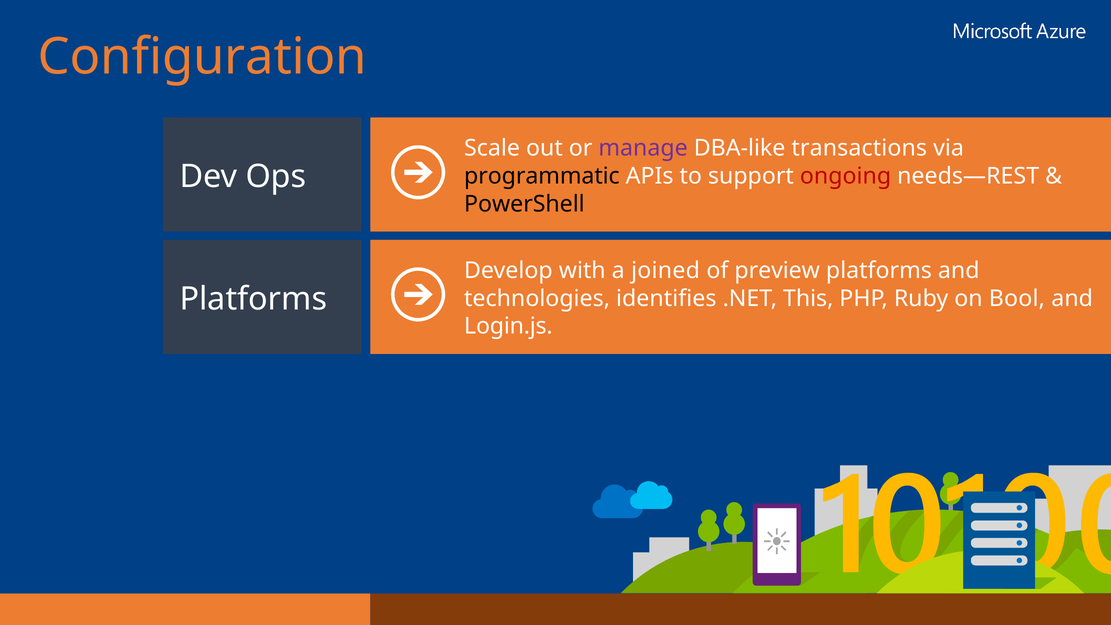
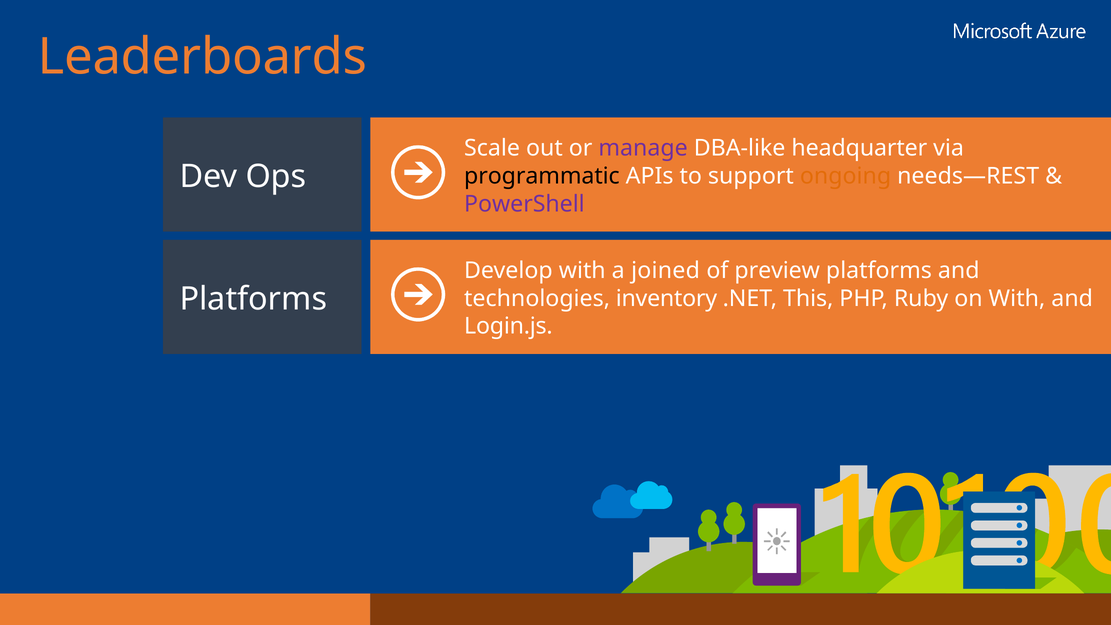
Configuration: Configuration -> Leaderboards
transactions: transactions -> headquarter
ongoing colour: red -> orange
PowerShell colour: black -> purple
identifies: identifies -> inventory
on Bool: Bool -> With
